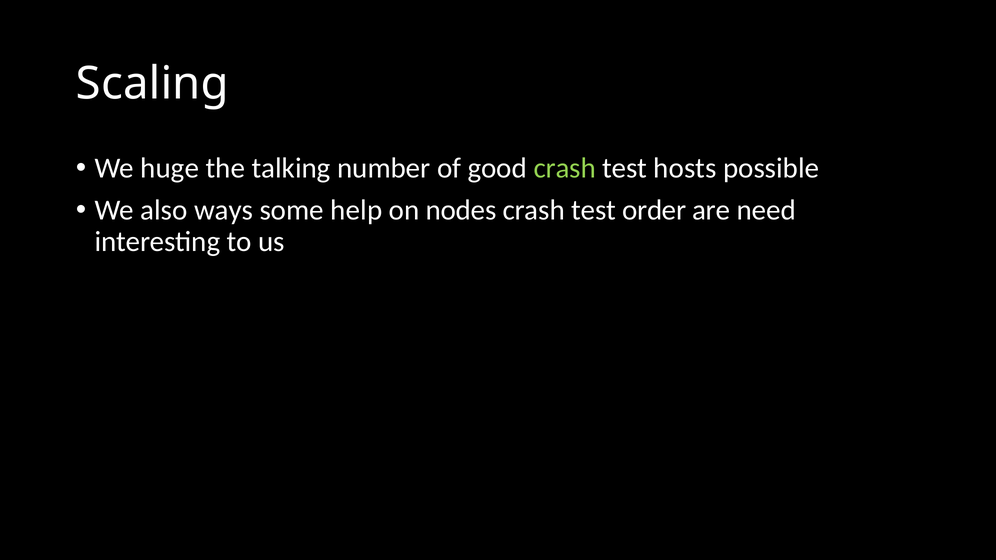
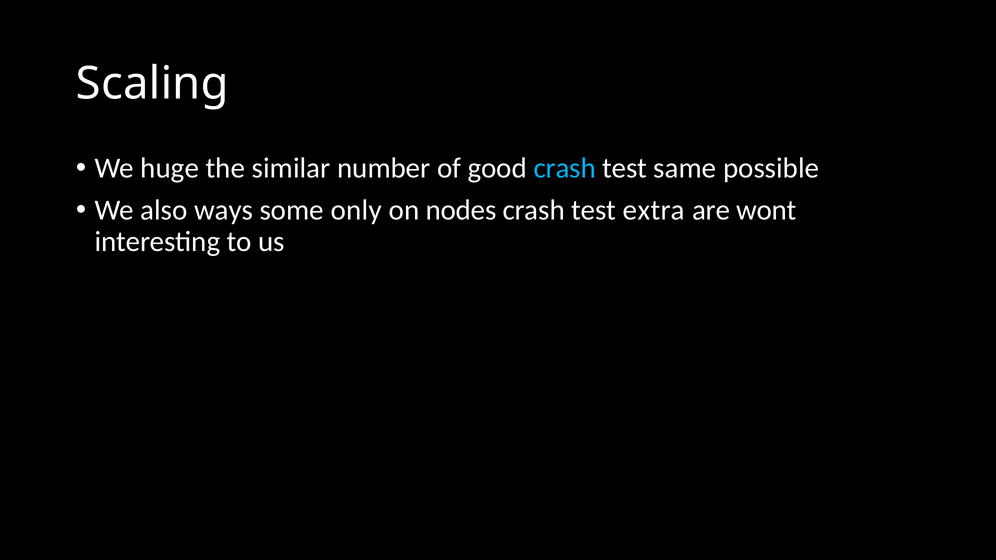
talking: talking -> similar
crash at (565, 168) colour: light green -> light blue
hosts: hosts -> same
help: help -> only
order: order -> extra
need: need -> wont
